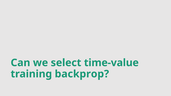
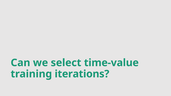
backprop: backprop -> iterations
